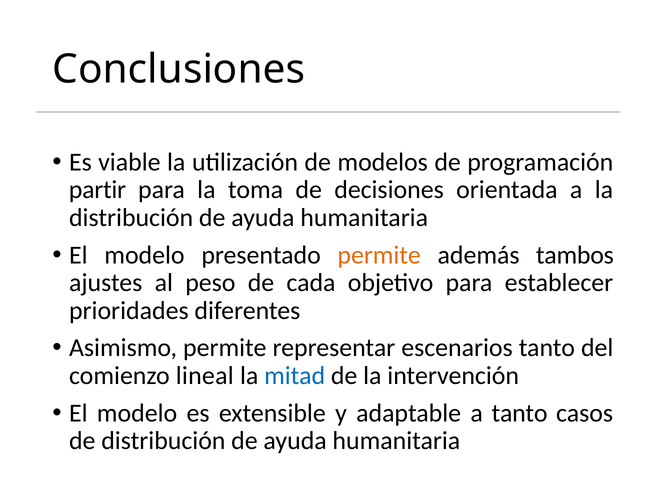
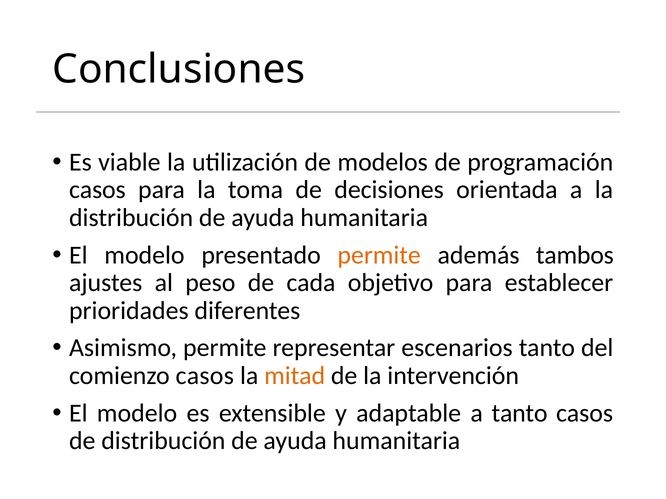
partir at (97, 190): partir -> casos
comienzo lineal: lineal -> casos
mitad colour: blue -> orange
